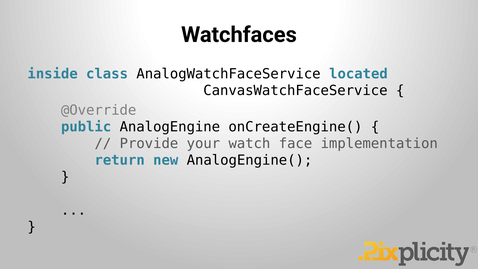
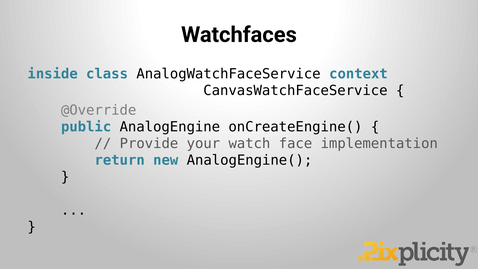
located: located -> context
